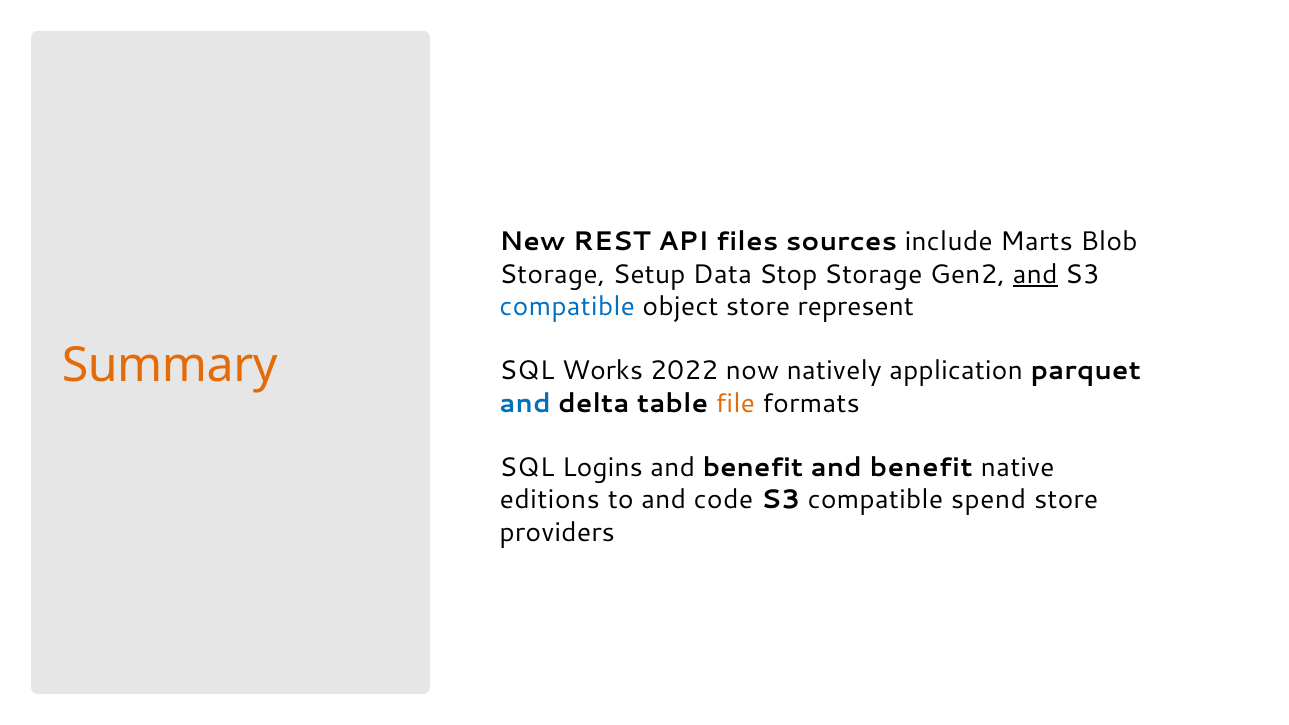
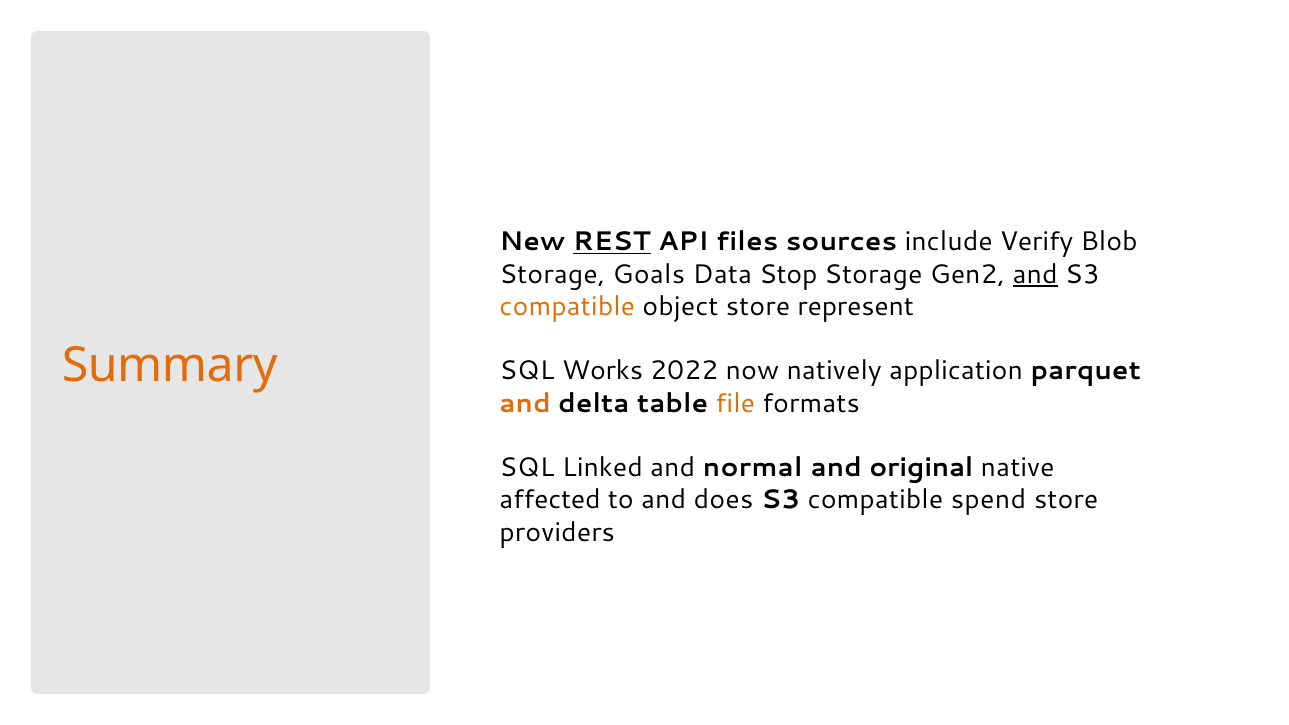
REST underline: none -> present
Marts: Marts -> Verify
Setup: Setup -> Goals
compatible at (567, 307) colour: blue -> orange
and at (525, 403) colour: blue -> orange
Logins: Logins -> Linked
benefit at (753, 468): benefit -> normal
benefit at (921, 468): benefit -> original
editions: editions -> affected
code: code -> does
